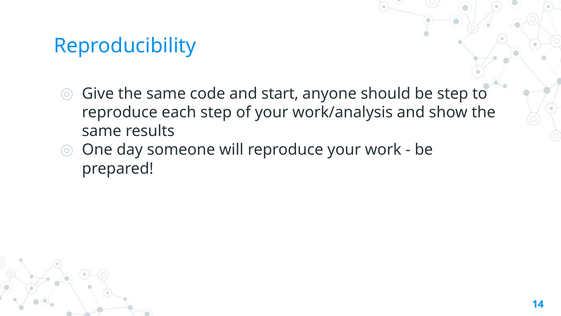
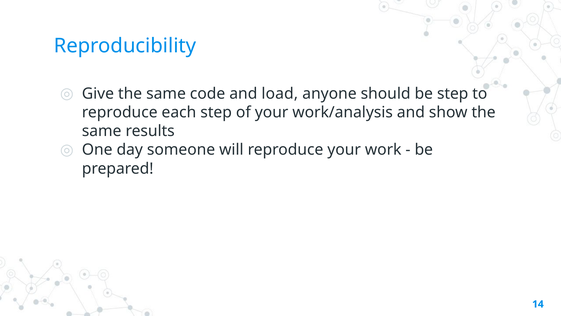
start: start -> load
